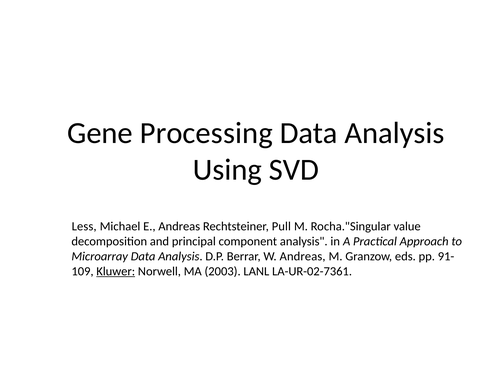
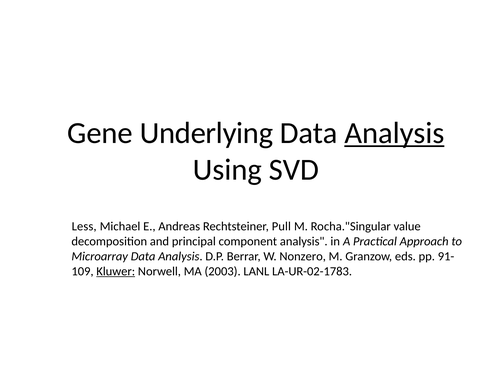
Processing: Processing -> Underlying
Analysis at (394, 133) underline: none -> present
W Andreas: Andreas -> Nonzero
LA-UR-02-7361: LA-UR-02-7361 -> LA-UR-02-1783
